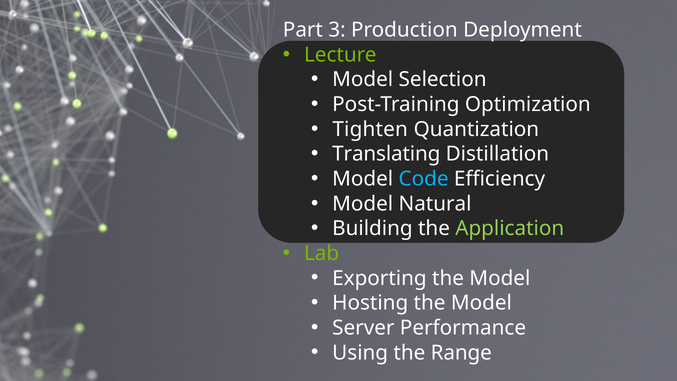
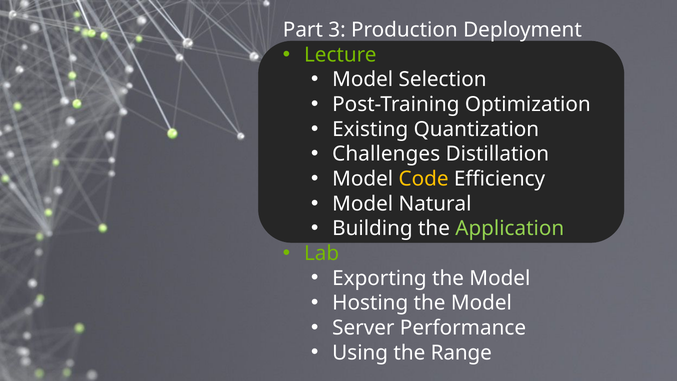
Tighten: Tighten -> Existing
Translating: Translating -> Challenges
Code colour: light blue -> yellow
